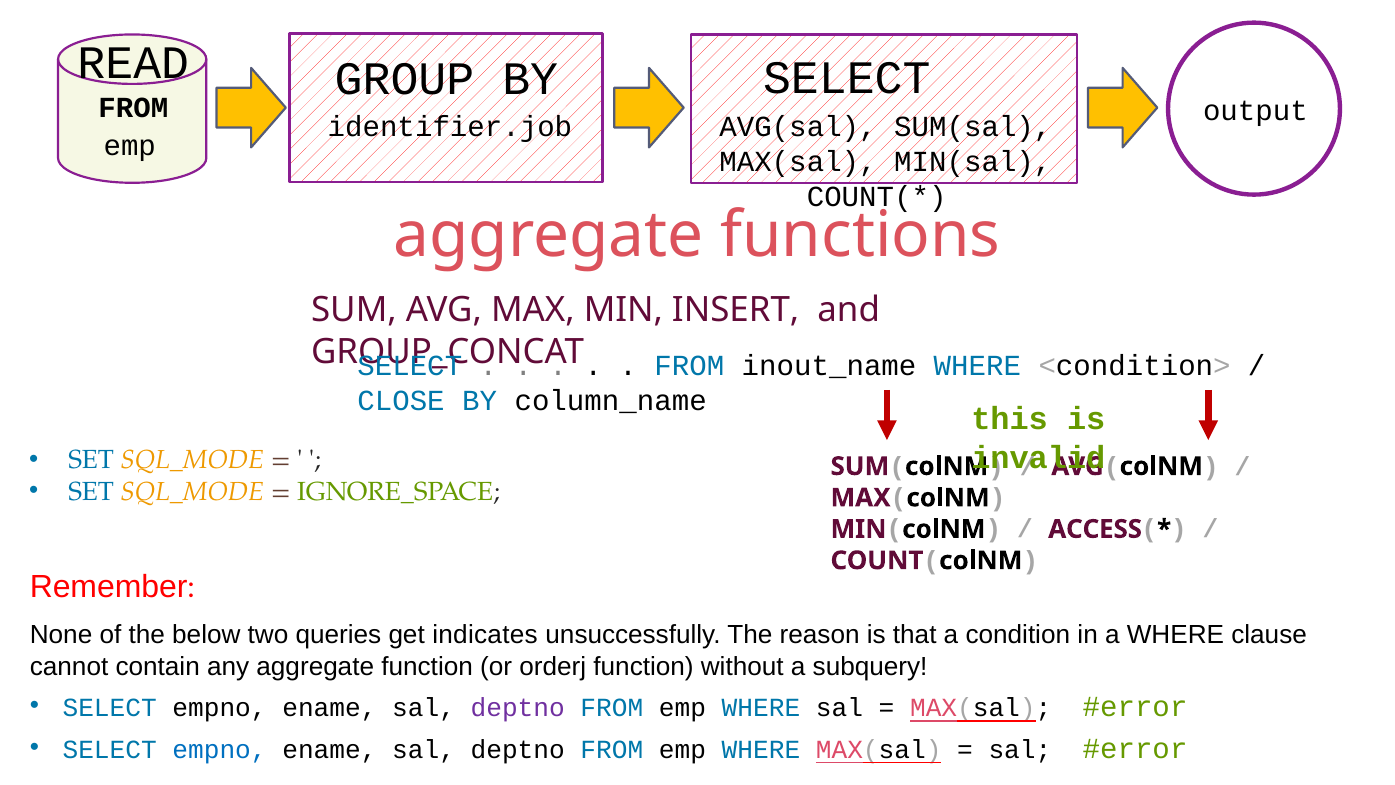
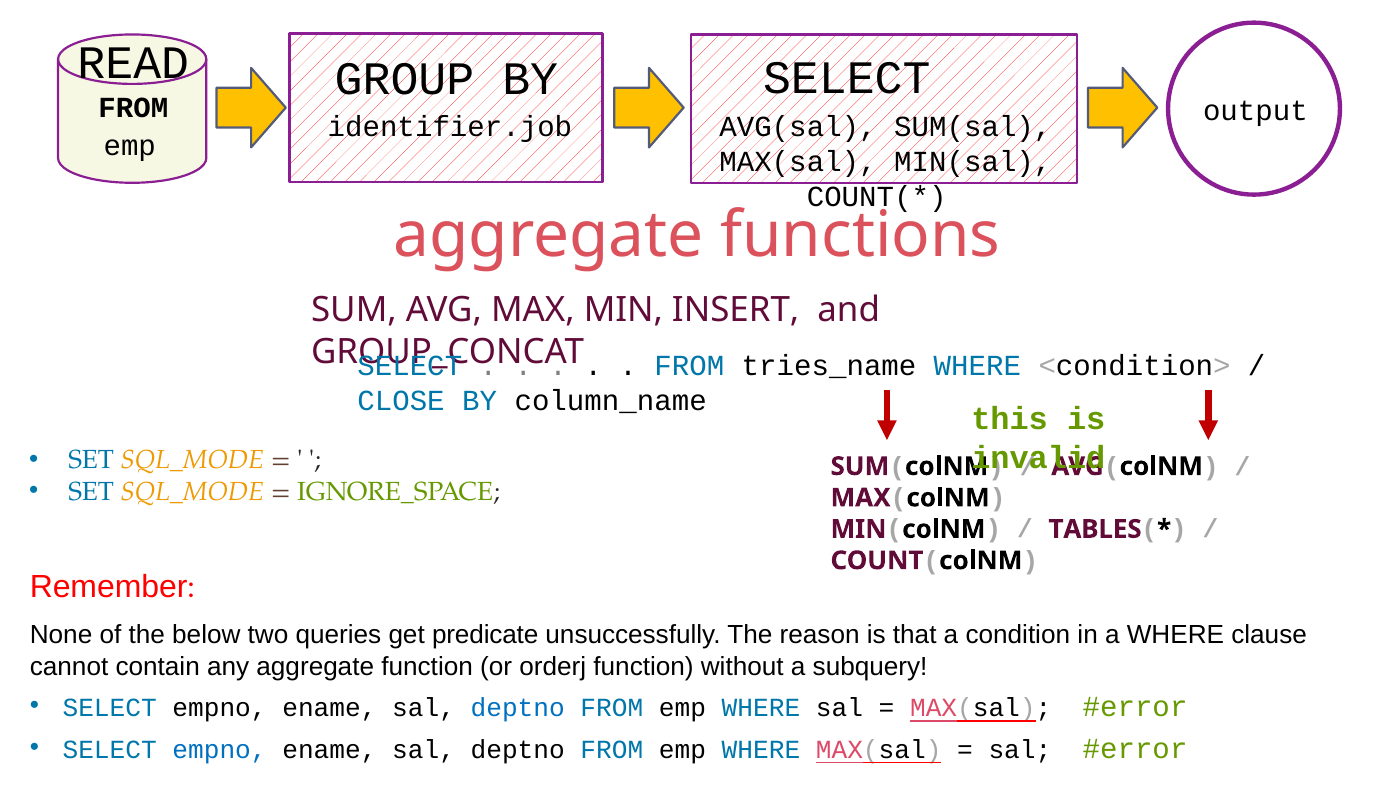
inout_name: inout_name -> tries_name
ACCESS: ACCESS -> TABLES
indicates: indicates -> predicate
deptno at (518, 708) colour: purple -> blue
